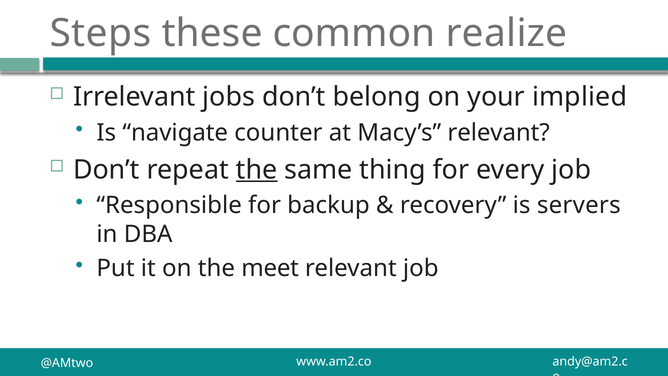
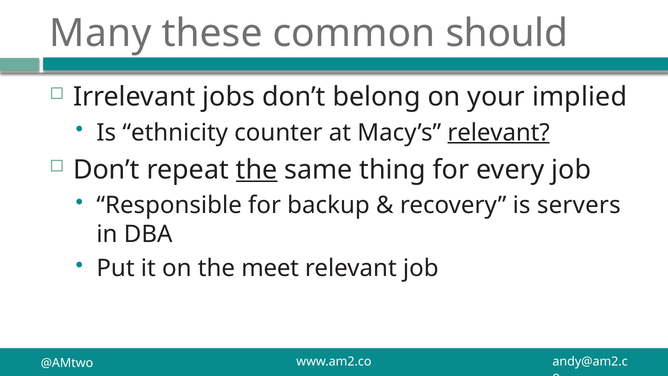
Steps: Steps -> Many
realize: realize -> should
navigate: navigate -> ethnicity
relevant at (499, 132) underline: none -> present
